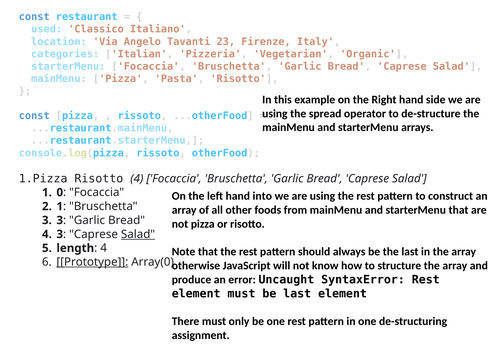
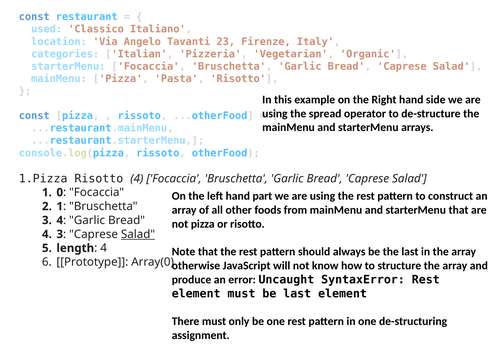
into: into -> part
3 3: 3 -> 4
Prototype underline: present -> none
